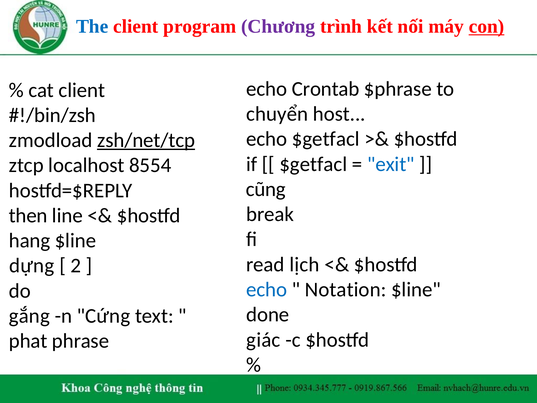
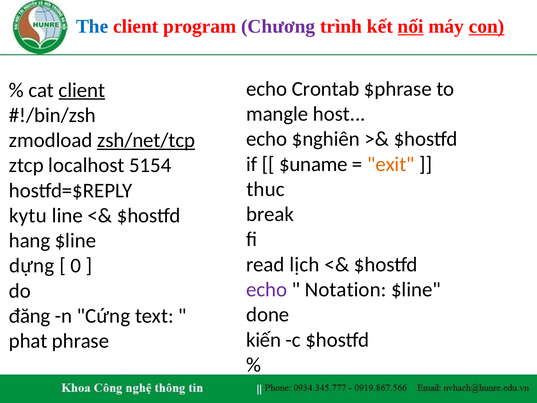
nối underline: none -> present
client at (82, 90) underline: none -> present
chuyển: chuyển -> mangle
echo $getfacl: $getfacl -> $nghiên
$getfacl at (313, 164): $getfacl -> $uname
exit colour: blue -> orange
8554: 8554 -> 5154
cũng: cũng -> thuc
then: then -> kytu
2: 2 -> 0
echo at (267, 289) colour: blue -> purple
gắng: gắng -> đăng
giác: giác -> kiến
